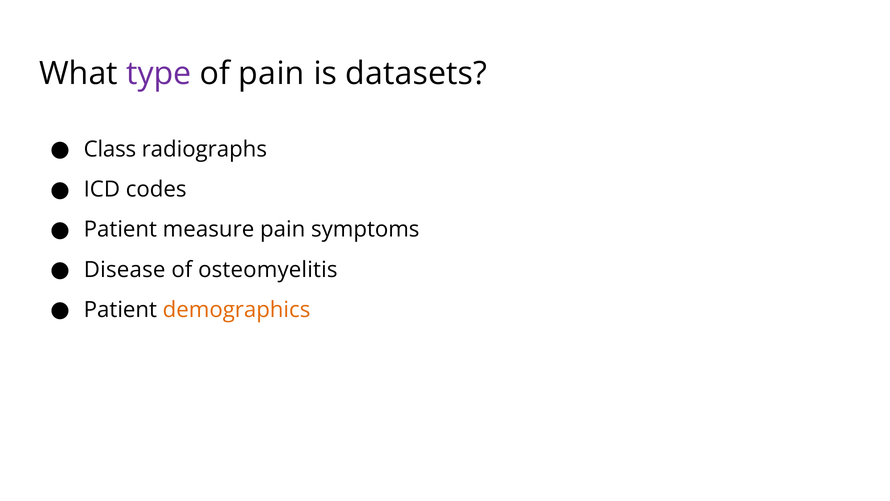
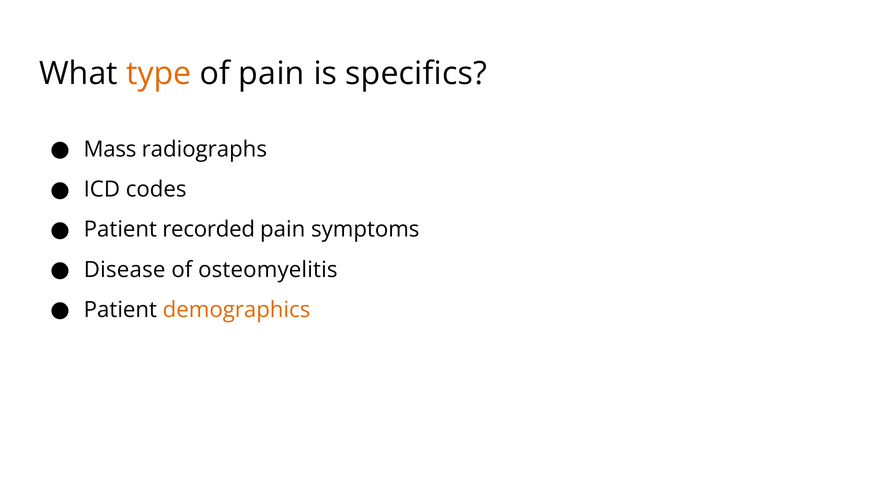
type colour: purple -> orange
datasets: datasets -> specifics
Class: Class -> Mass
measure: measure -> recorded
